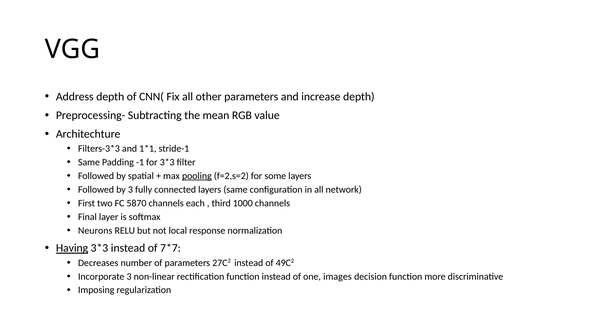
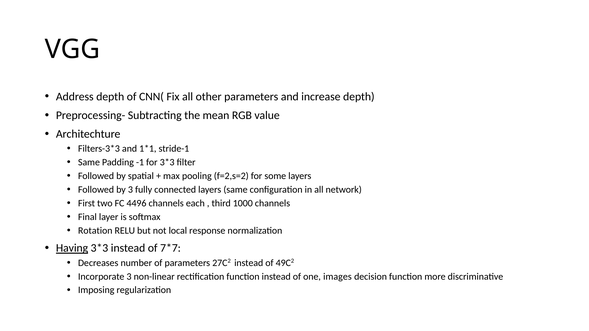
pooling underline: present -> none
5870: 5870 -> 4496
Neurons: Neurons -> Rotation
